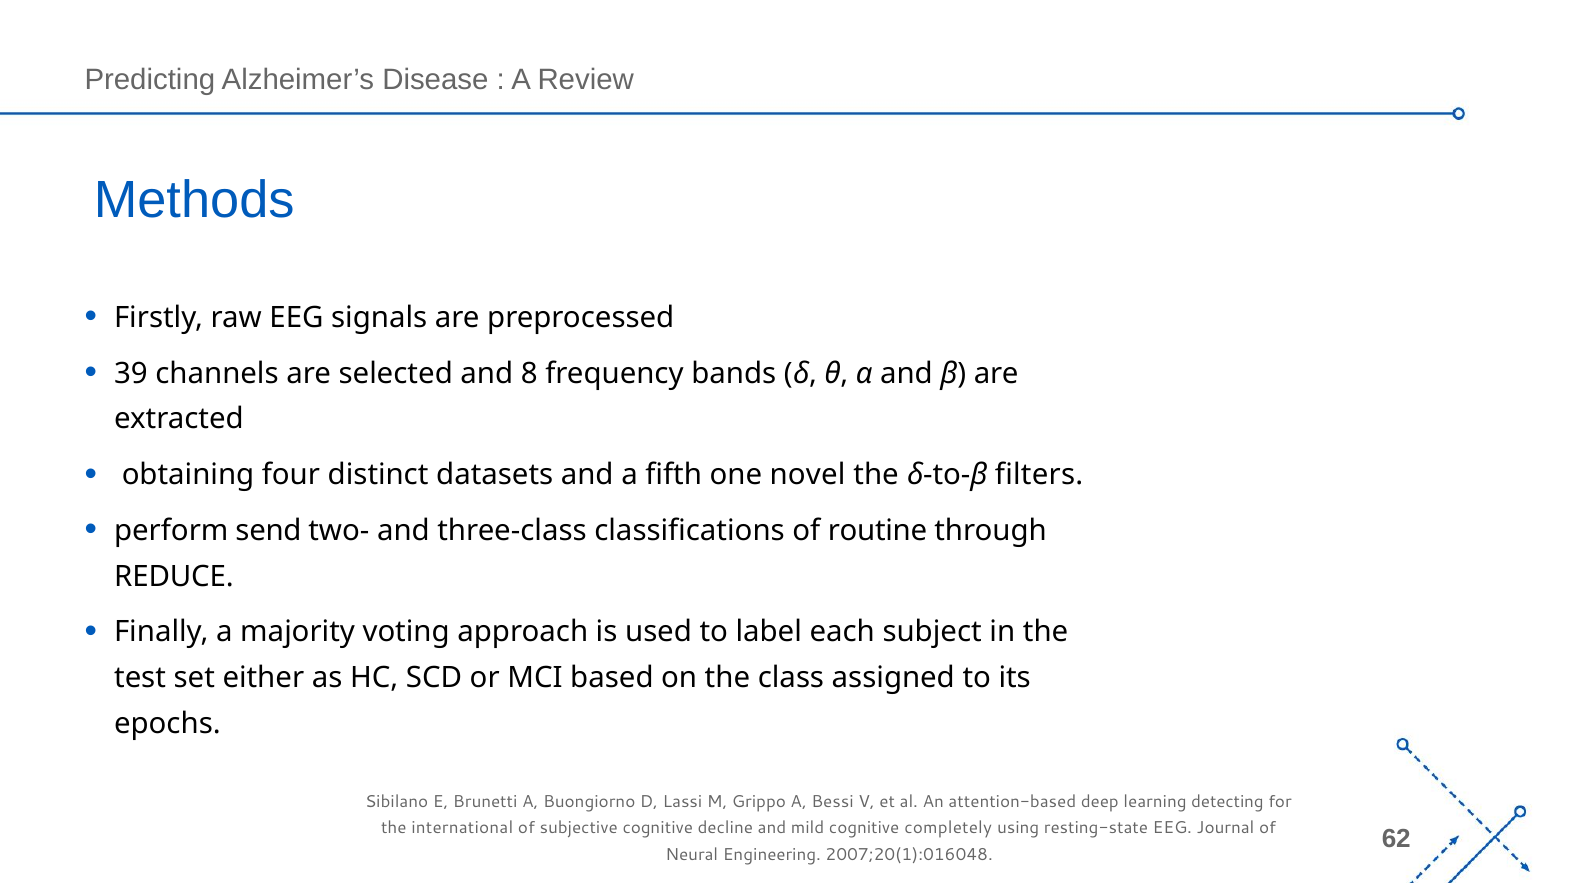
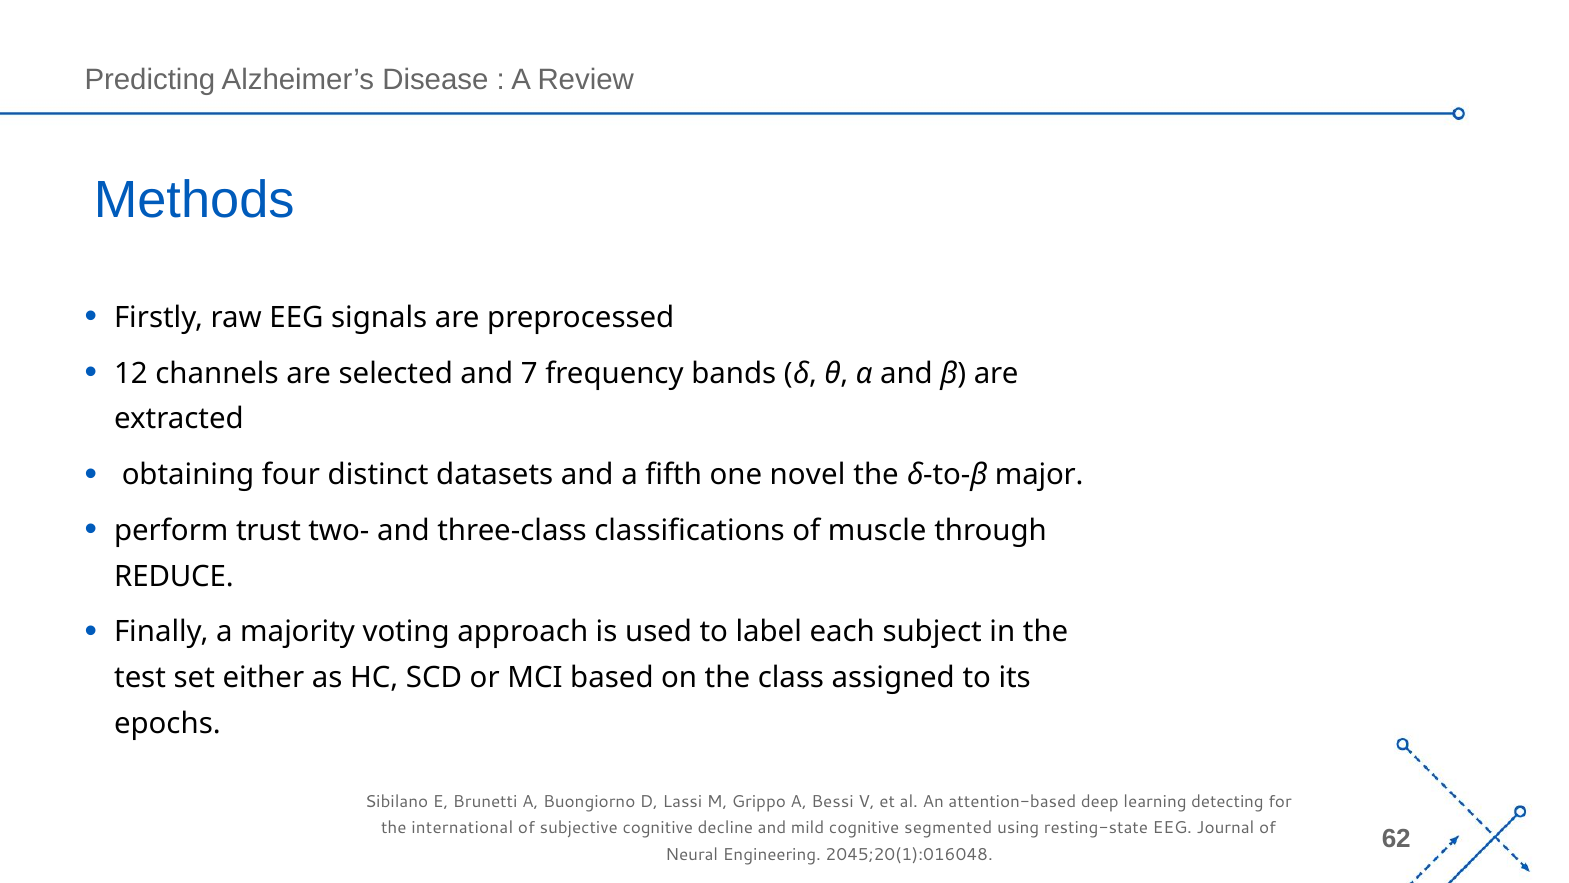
39: 39 -> 12
8: 8 -> 7
filters: filters -> major
send: send -> trust
routine: routine -> muscle
completely: completely -> segmented
2007;20(1):016048: 2007;20(1):016048 -> 2045;20(1):016048
